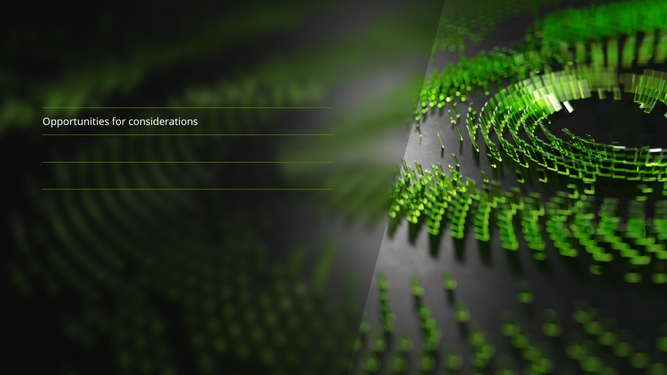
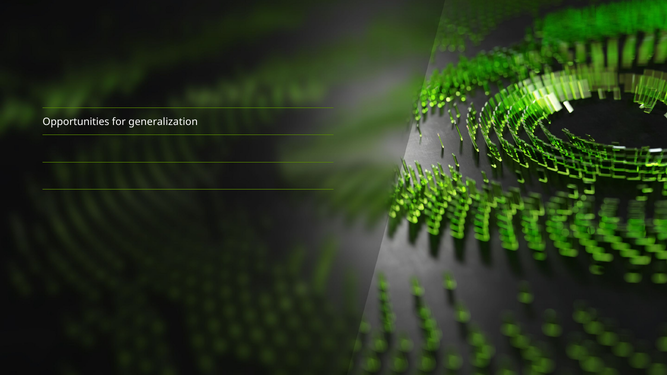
considerations: considerations -> generalization
